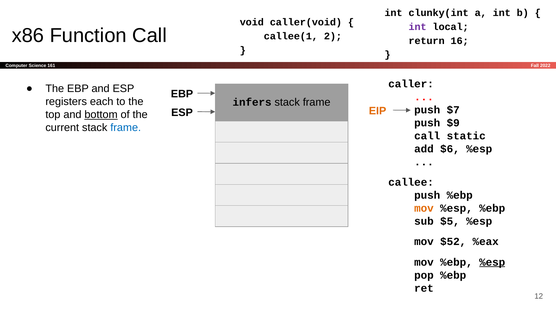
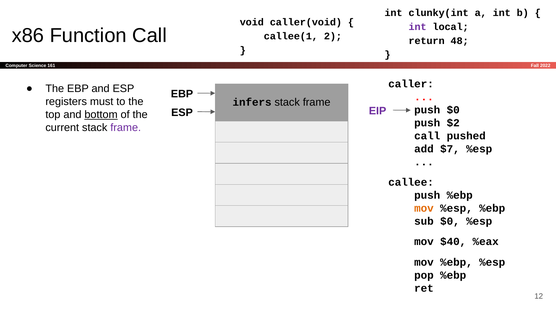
16: 16 -> 48
each: each -> must
push $7: $7 -> $0
EIP colour: orange -> purple
$9: $9 -> $2
frame at (126, 128) colour: blue -> purple
static: static -> pushed
$6: $6 -> $7
sub $5: $5 -> $0
$52: $52 -> $40
%esp at (492, 262) underline: present -> none
